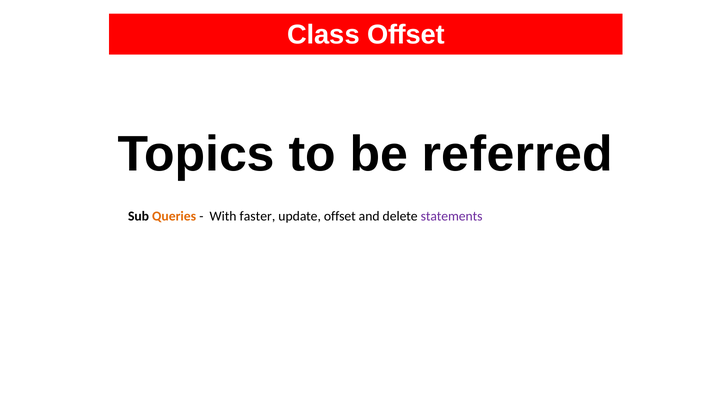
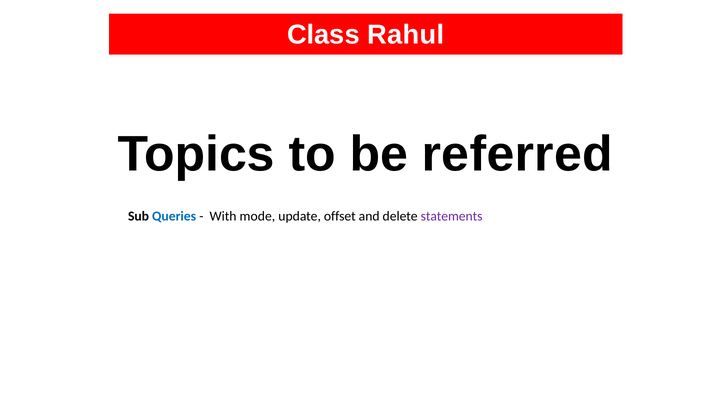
Class Offset: Offset -> Rahul
Queries colour: orange -> blue
faster: faster -> mode
